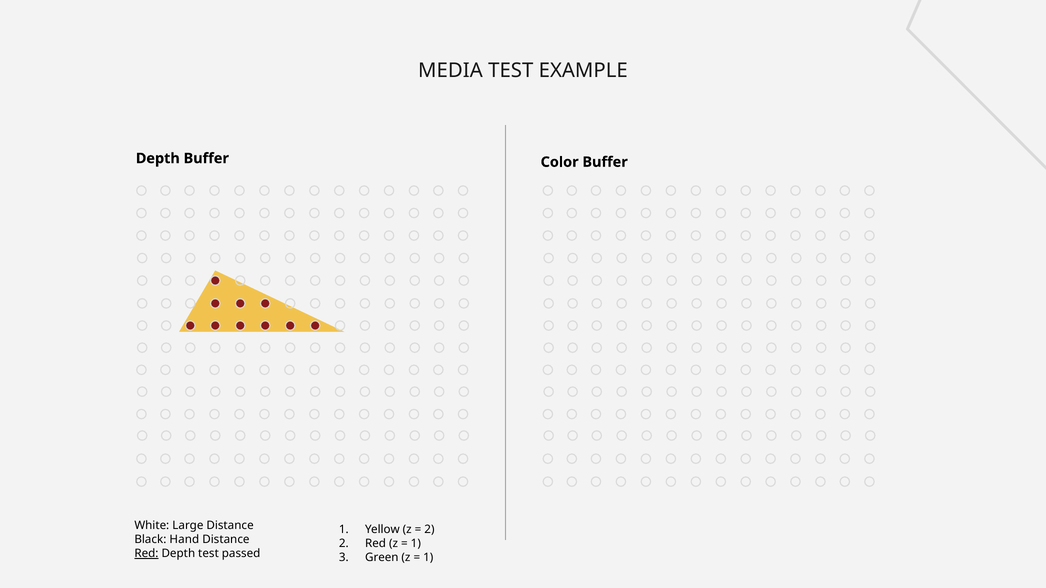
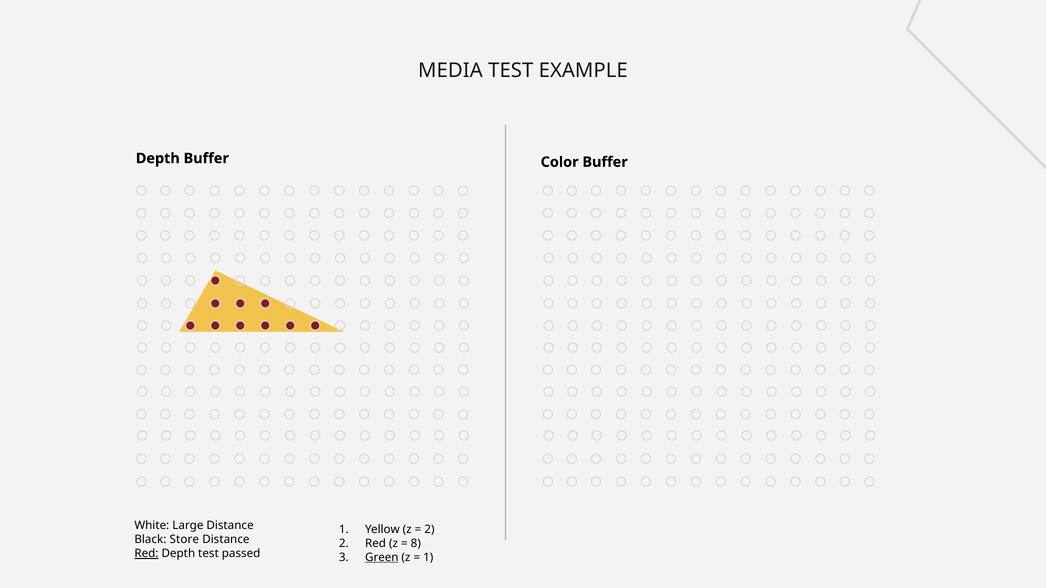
Hand: Hand -> Store
1 at (416, 544): 1 -> 8
Green underline: none -> present
